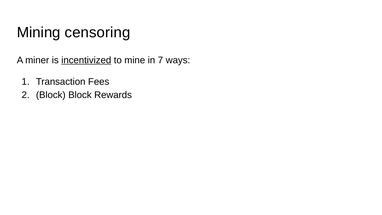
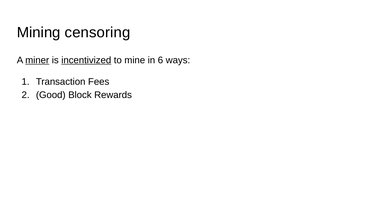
miner underline: none -> present
7: 7 -> 6
2 Block: Block -> Good
